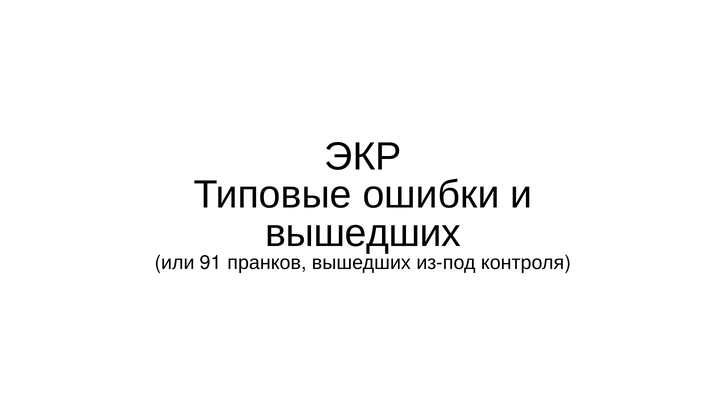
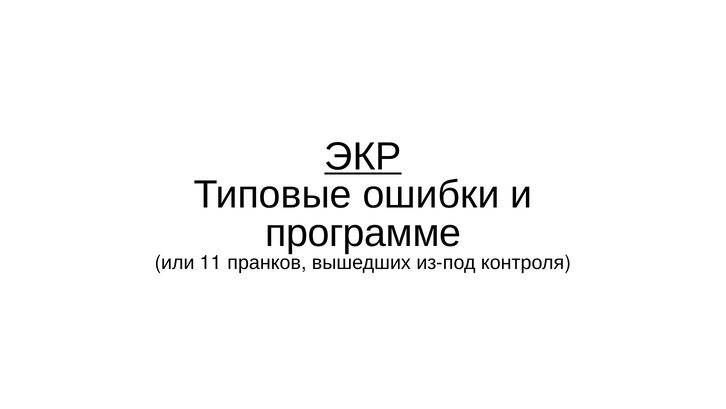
ЭКР underline: none -> present
вышедших at (363, 233): вышедших -> программе
91: 91 -> 11
